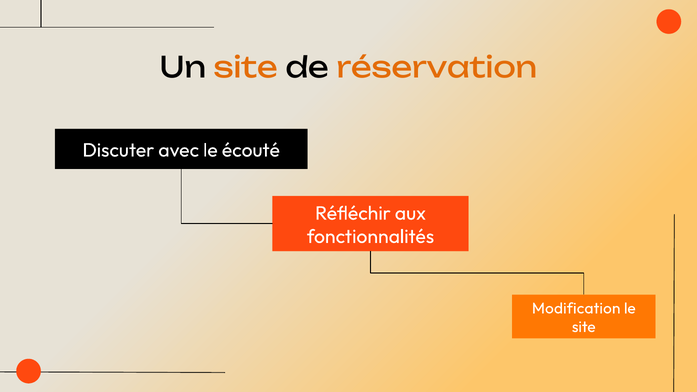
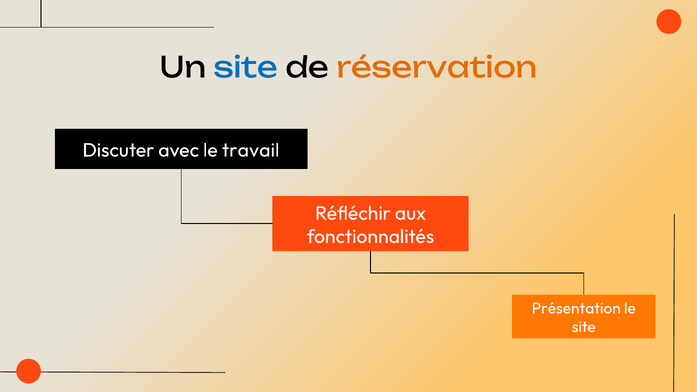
site at (246, 68) colour: orange -> blue
écouté: écouté -> travail
Modification: Modification -> Présentation
